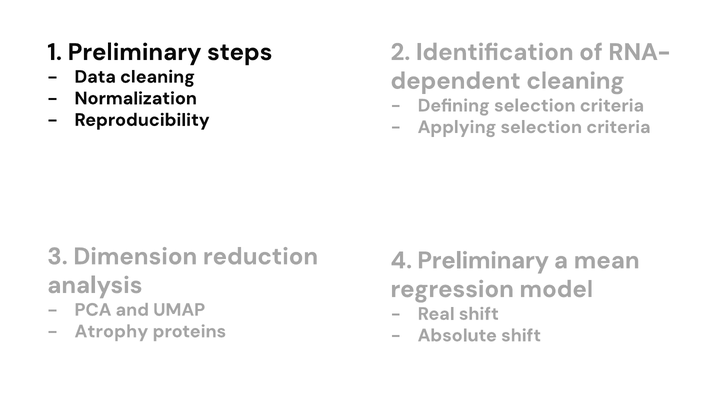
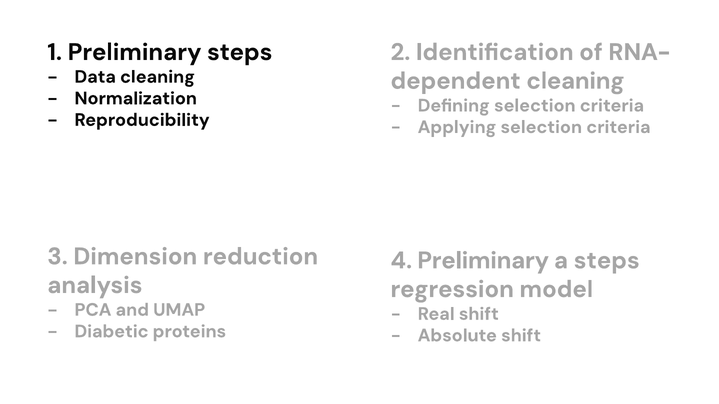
a mean: mean -> steps
Atrophy: Atrophy -> Diabetic
